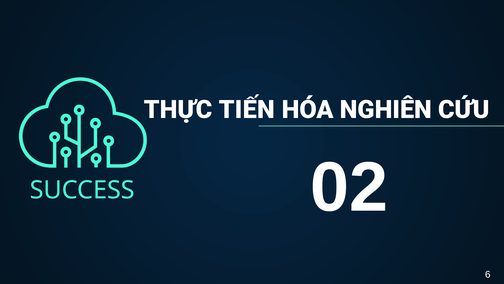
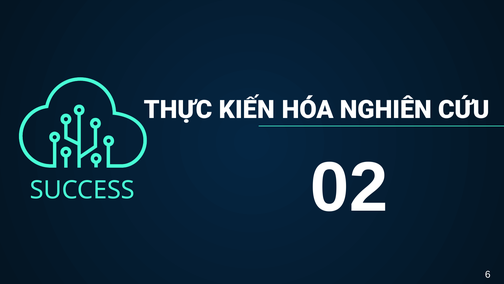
TIẾN: TIẾN -> KIẾN
